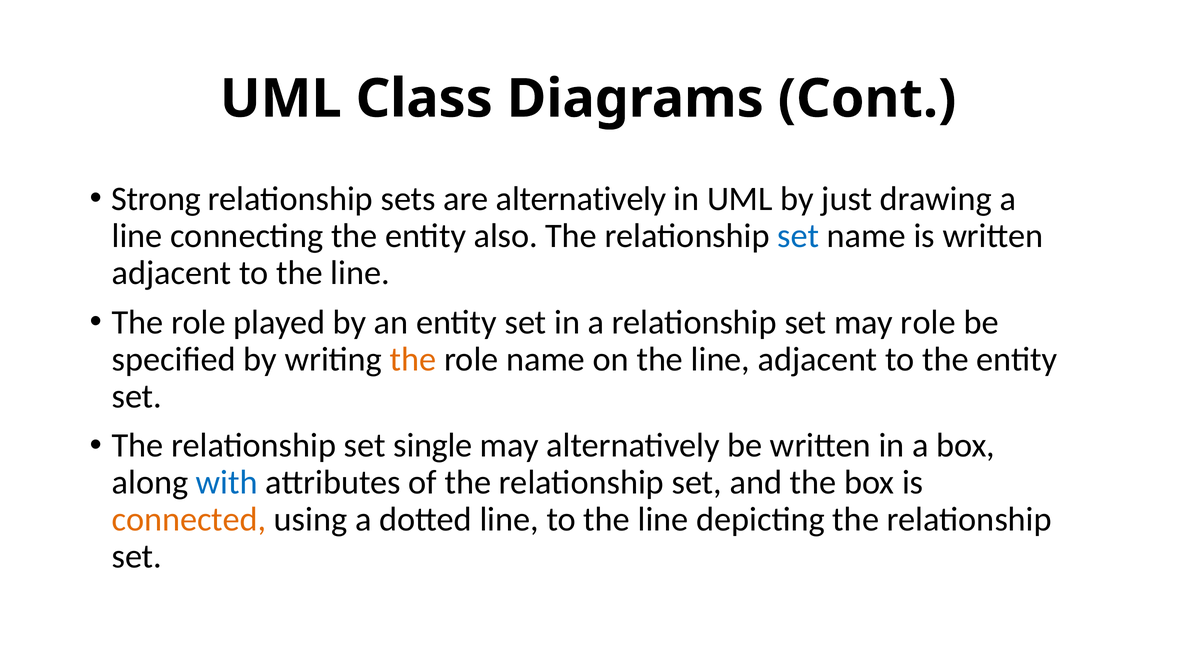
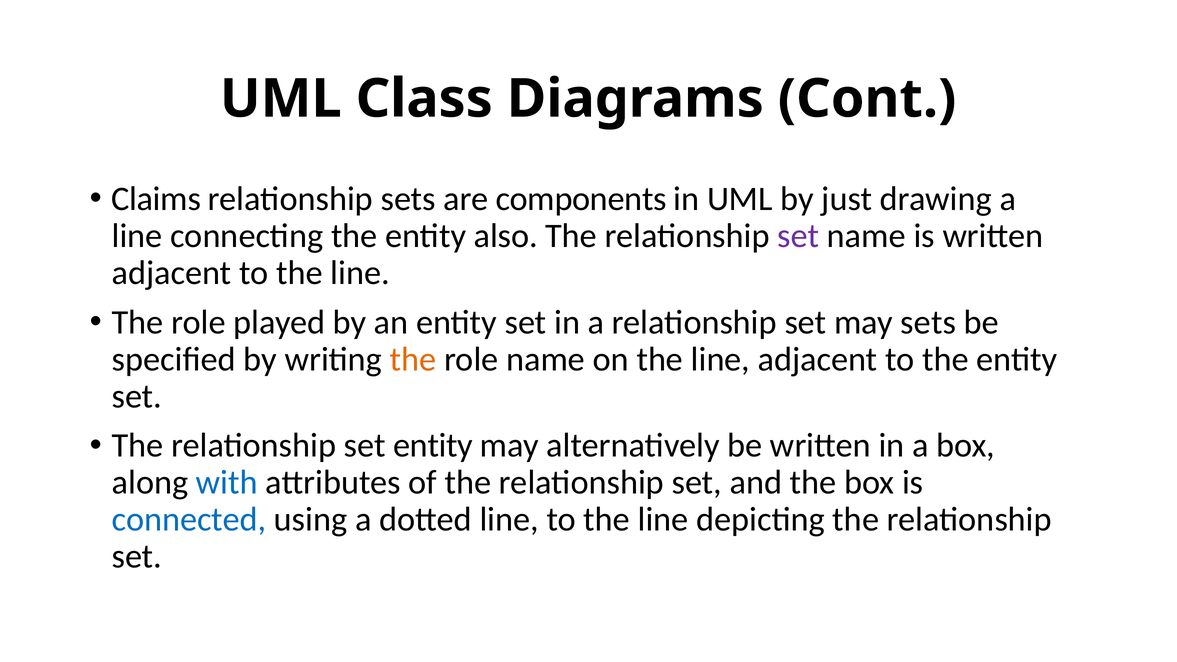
Strong: Strong -> Claims
are alternatively: alternatively -> components
set at (798, 236) colour: blue -> purple
may role: role -> sets
set single: single -> entity
connected colour: orange -> blue
